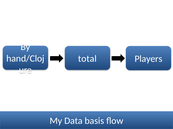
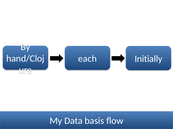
total: total -> each
Players: Players -> Initially
